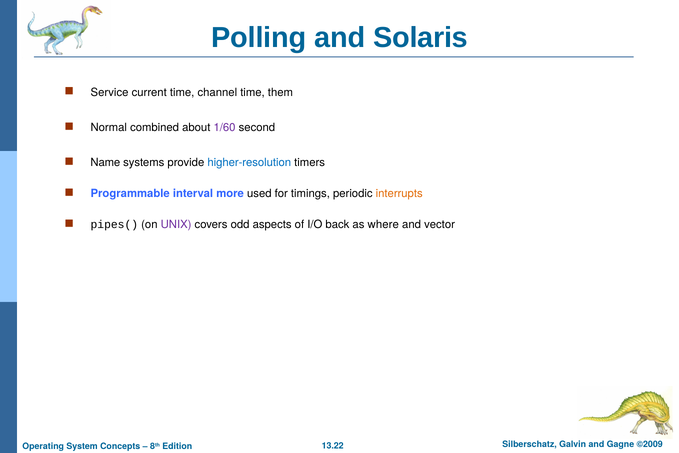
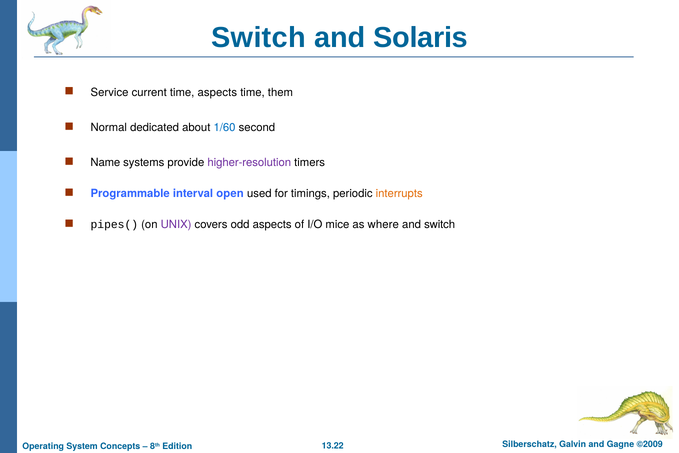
Polling at (259, 38): Polling -> Switch
time channel: channel -> aspects
combined: combined -> dedicated
1/60 colour: purple -> blue
higher-resolution colour: blue -> purple
more: more -> open
back: back -> mice
and vector: vector -> switch
